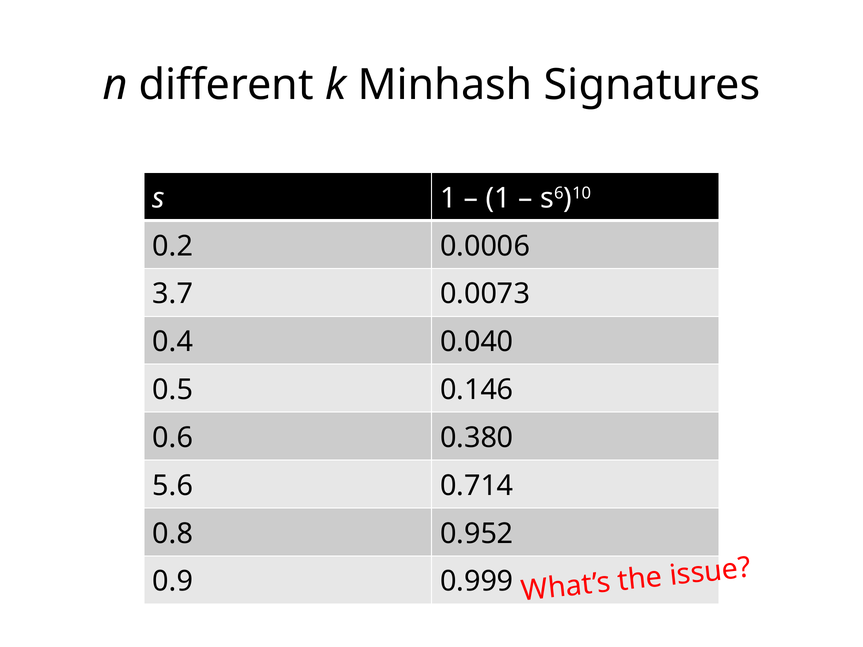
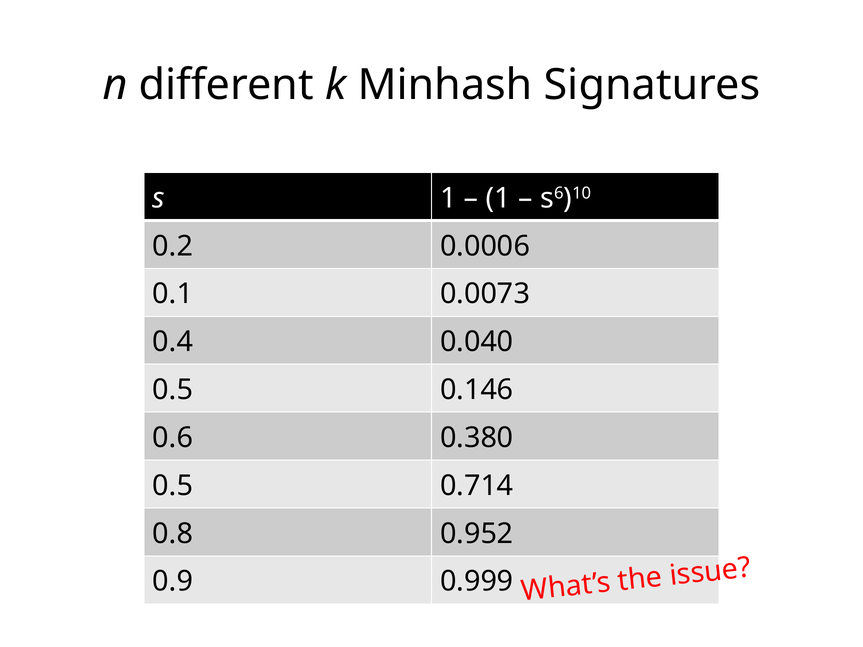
3.7: 3.7 -> 0.1
5.6 at (173, 486): 5.6 -> 0.5
